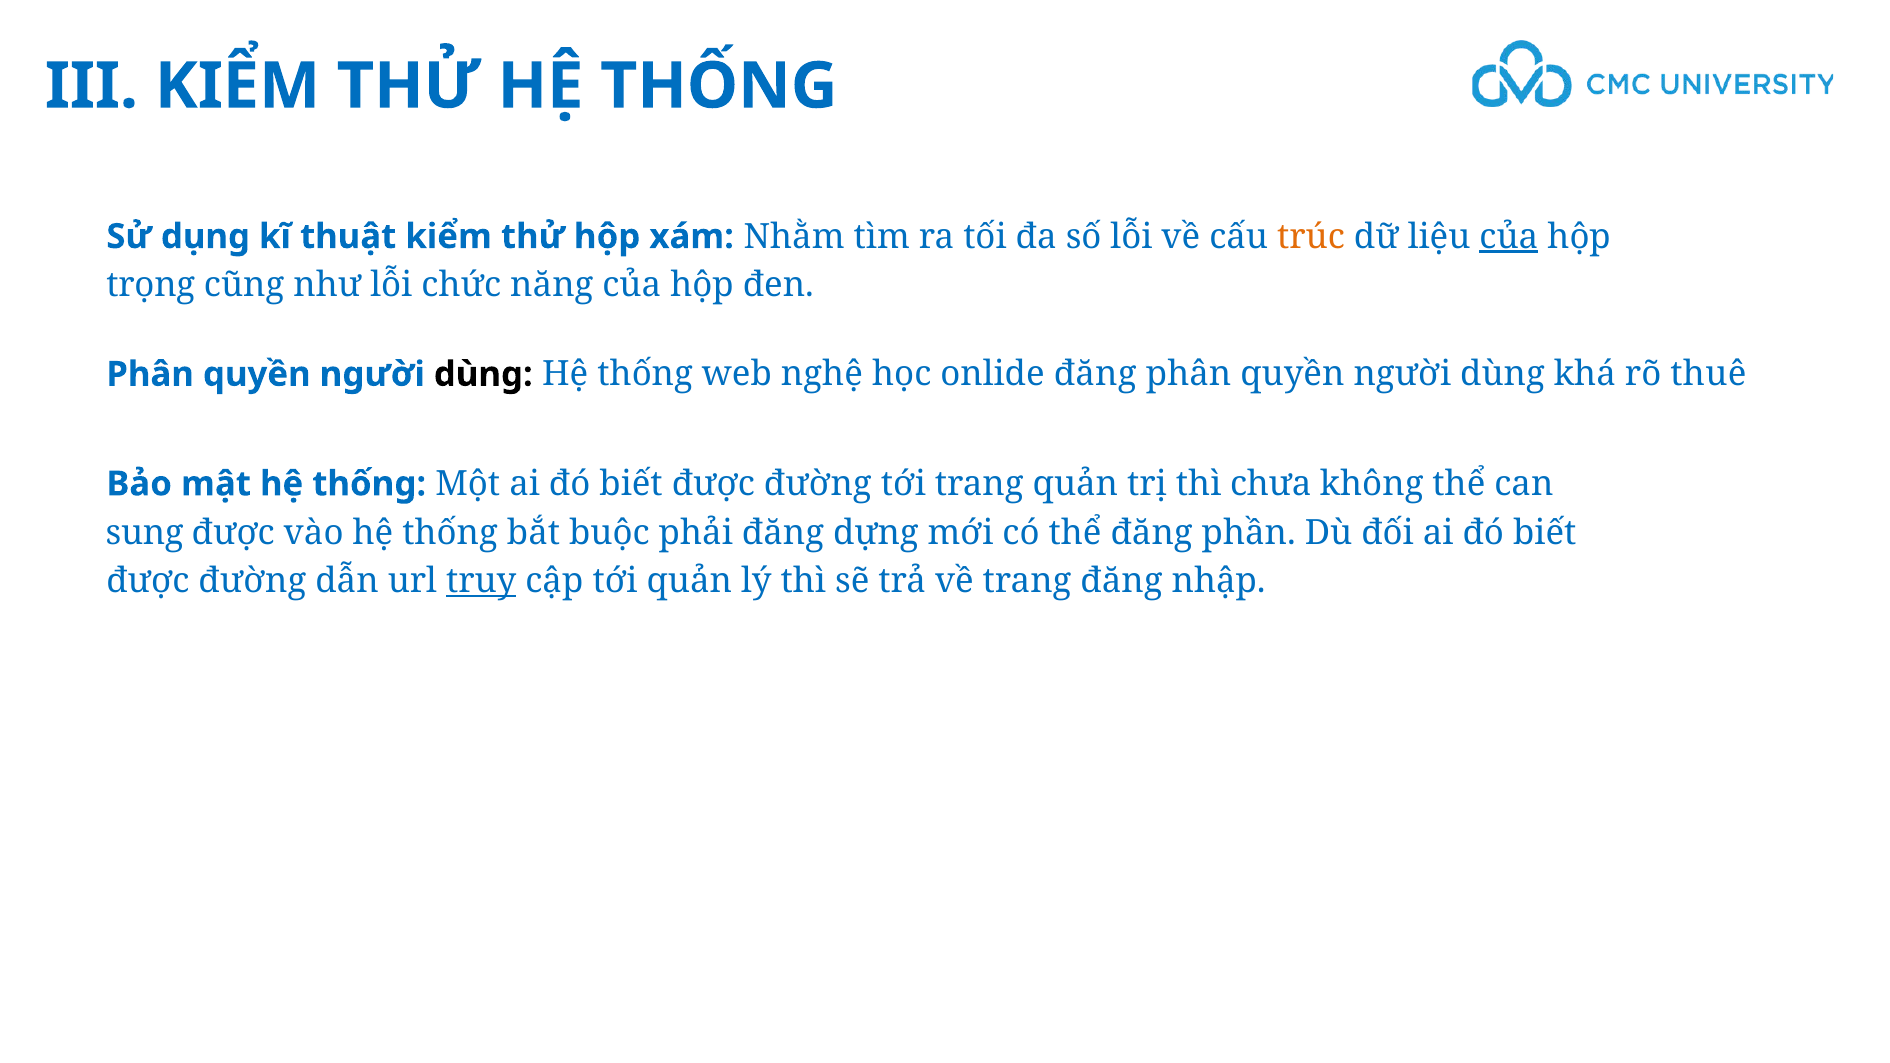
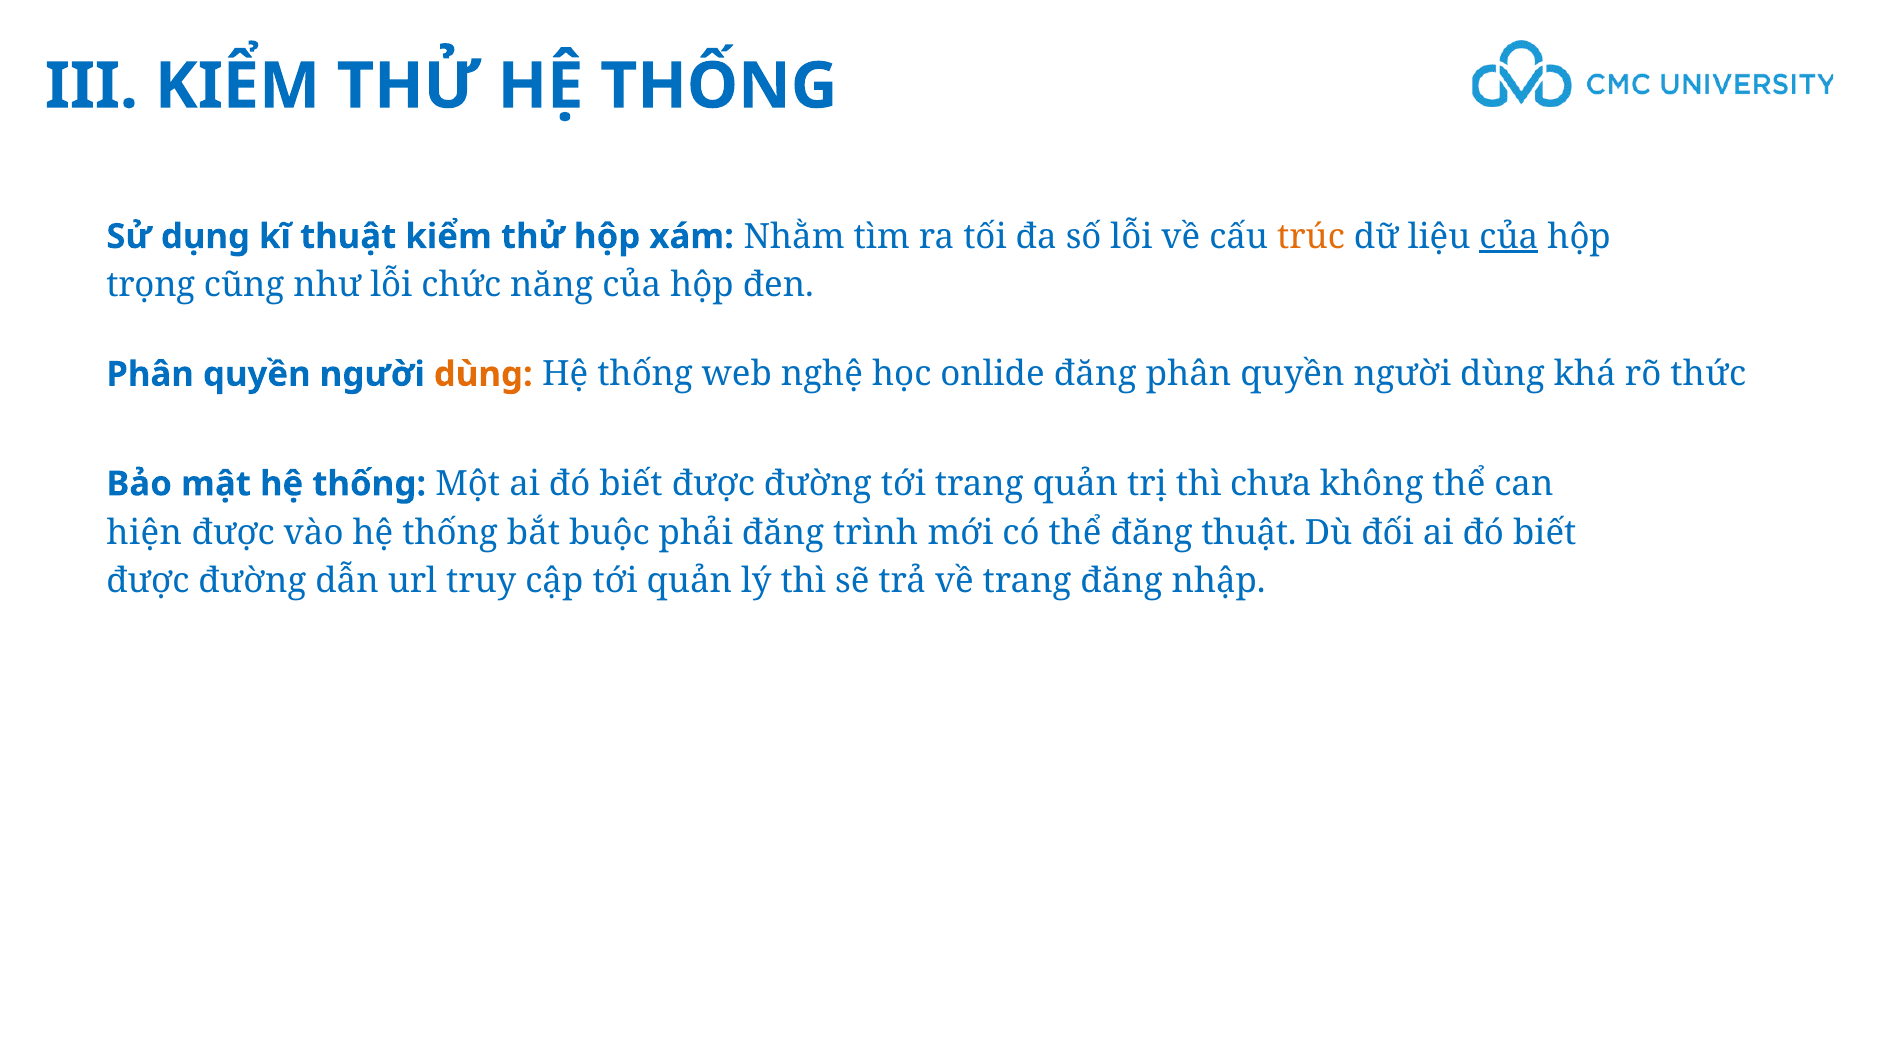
dùng at (483, 374) colour: black -> orange
thuê: thuê -> thức
sung: sung -> hiện
dựng: dựng -> trình
đăng phần: phần -> thuật
truy underline: present -> none
